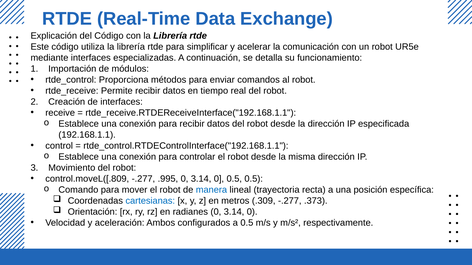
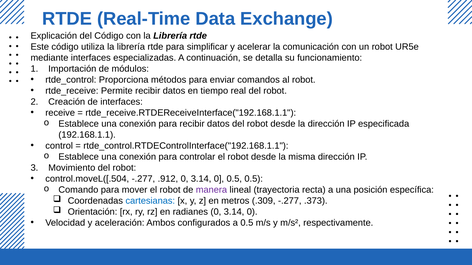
control.moveL([.809: control.moveL([.809 -> control.moveL([.504
.995: .995 -> .912
manera colour: blue -> purple
